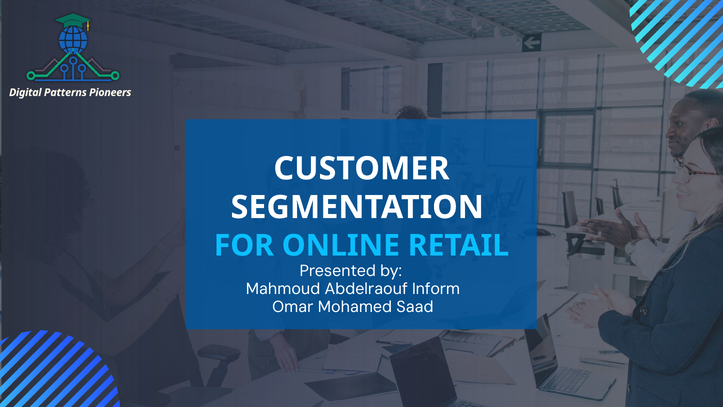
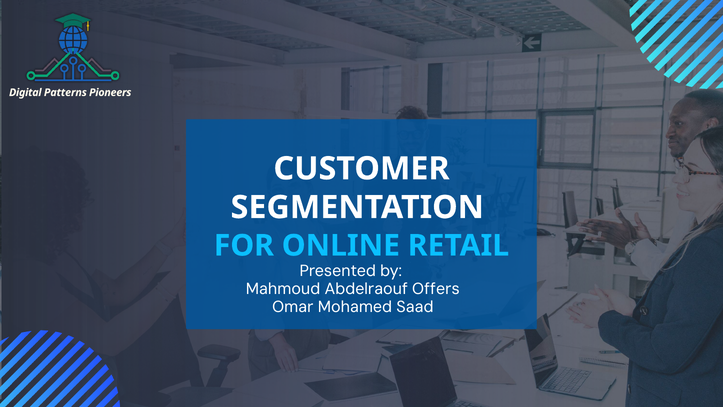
Inform: Inform -> Offers
